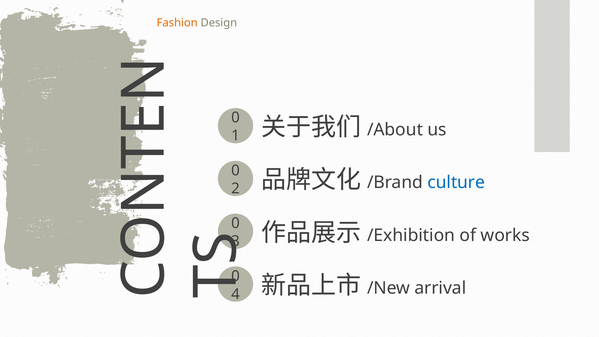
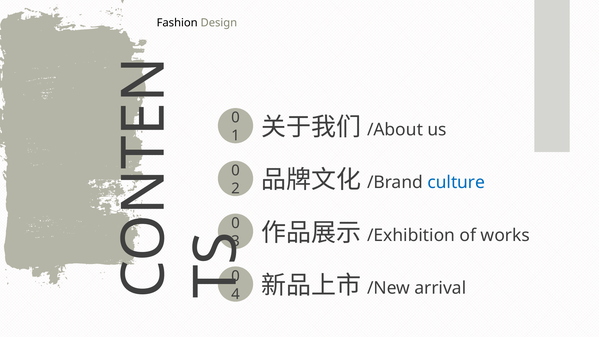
Fashion colour: orange -> black
